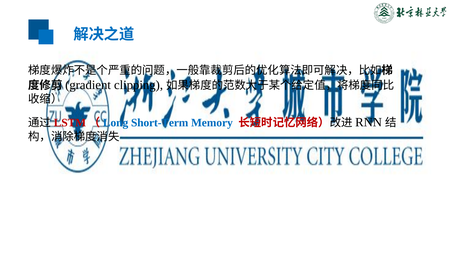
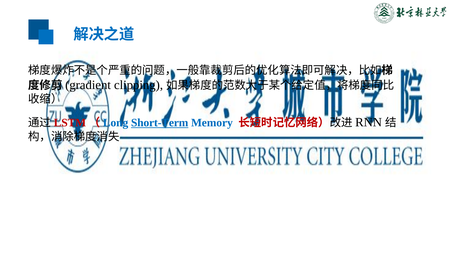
Short-Term underline: none -> present
